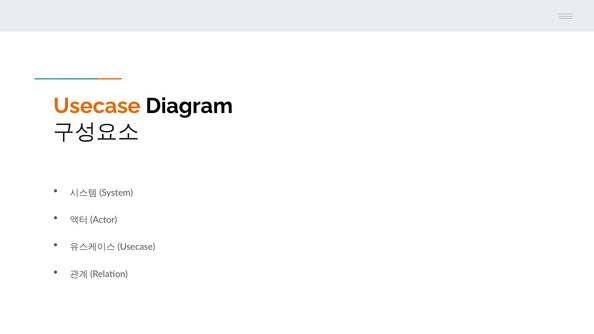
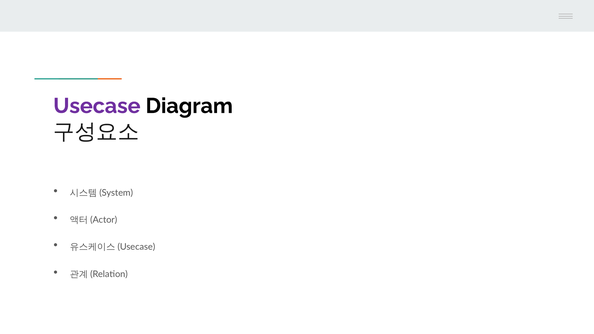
Usecase colour: orange -> purple
